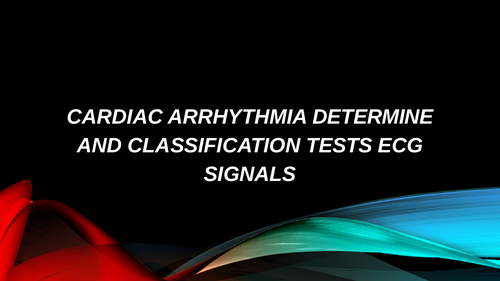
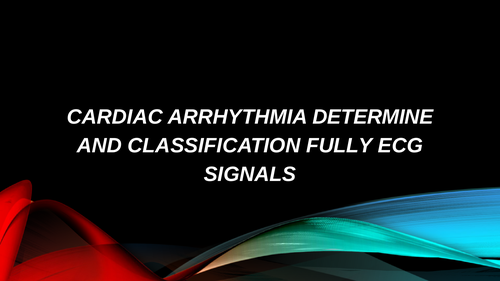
TESTS: TESTS -> FULLY
